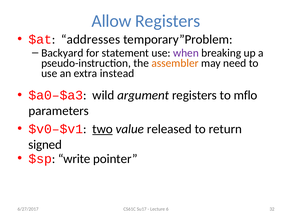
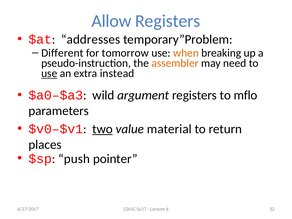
Backyard: Backyard -> Different
statement: statement -> tomorrow
when colour: purple -> orange
use at (49, 73) underline: none -> present
released: released -> material
signed: signed -> places
write: write -> push
